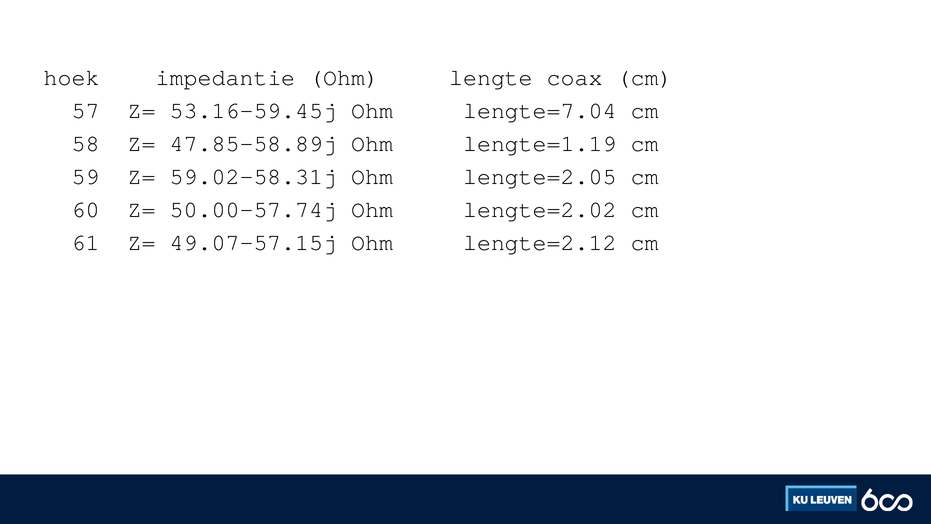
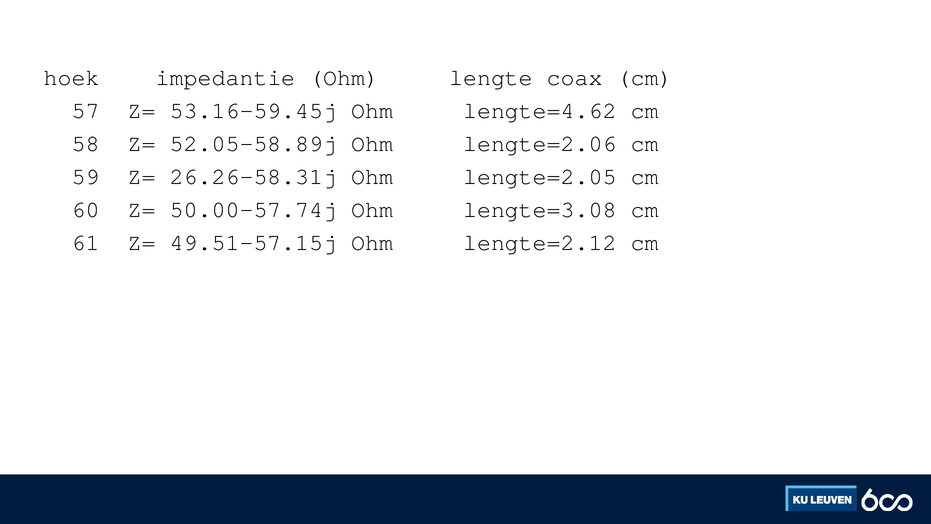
lengte=7.04: lengte=7.04 -> lengte=4.62
47.85-58.89j: 47.85-58.89j -> 52.05-58.89j
lengte=1.19: lengte=1.19 -> lengte=2.06
59.02-58.31j: 59.02-58.31j -> 26.26-58.31j
lengte=2.02: lengte=2.02 -> lengte=3.08
49.07-57.15j: 49.07-57.15j -> 49.51-57.15j
